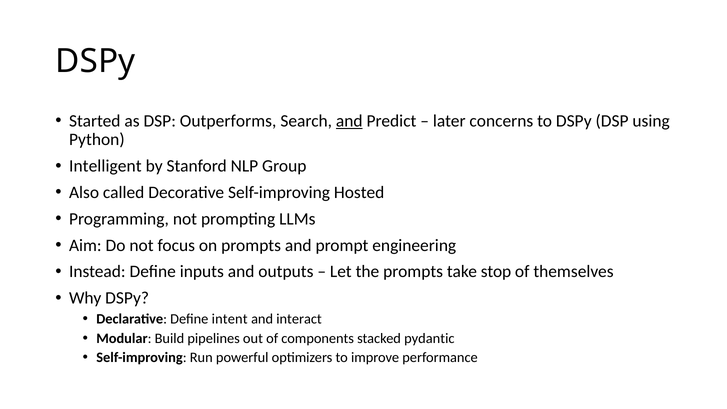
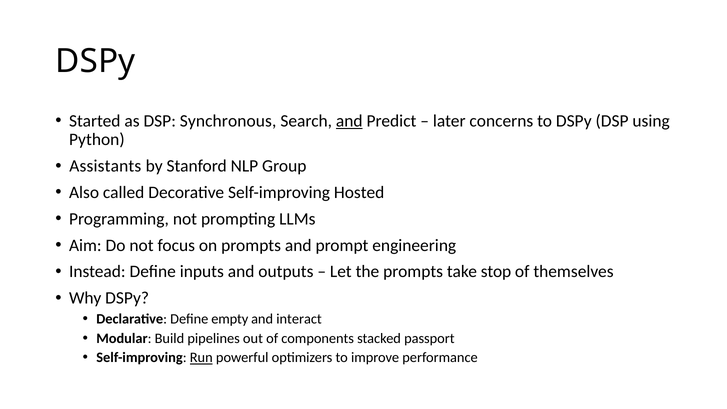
Outperforms: Outperforms -> Synchronous
Intelligent: Intelligent -> Assistants
intent: intent -> empty
pydantic: pydantic -> passport
Run underline: none -> present
